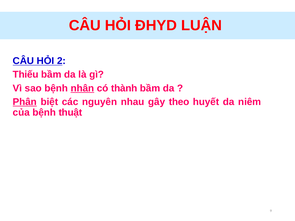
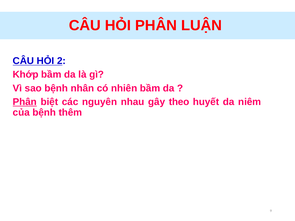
HỎI ĐHYD: ĐHYD -> PHÂN
Thiếu: Thiếu -> Khớp
nhân underline: present -> none
thành: thành -> nhiên
thuật: thuật -> thêm
